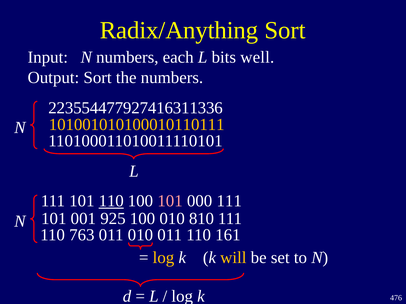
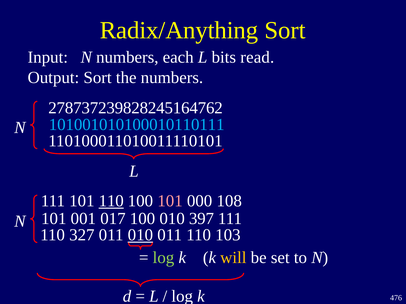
well: well -> read
223554477927416311336: 223554477927416311336 -> 278737239828245164762
101001010100010110111 colour: yellow -> light blue
000 111: 111 -> 108
925: 925 -> 017
810: 810 -> 397
763: 763 -> 327
010 at (140, 235) underline: none -> present
161: 161 -> 103
log at (163, 258) colour: yellow -> light green
